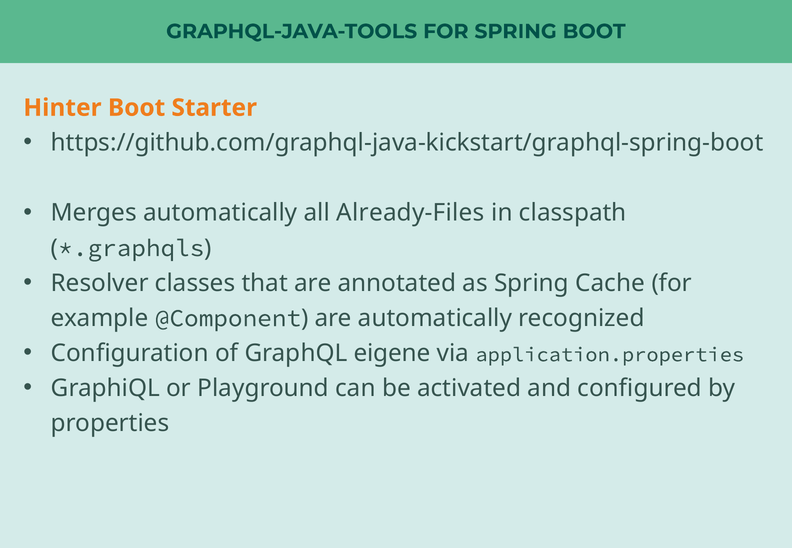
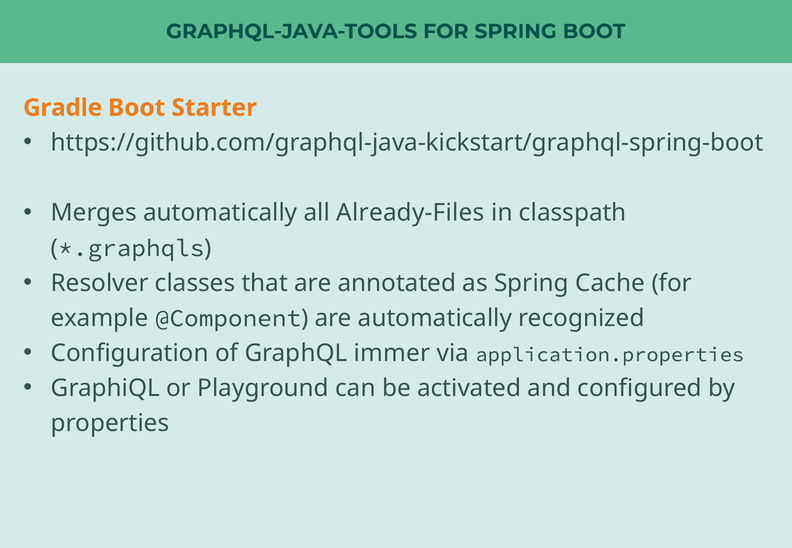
Hinter: Hinter -> Gradle
eigene: eigene -> immer
